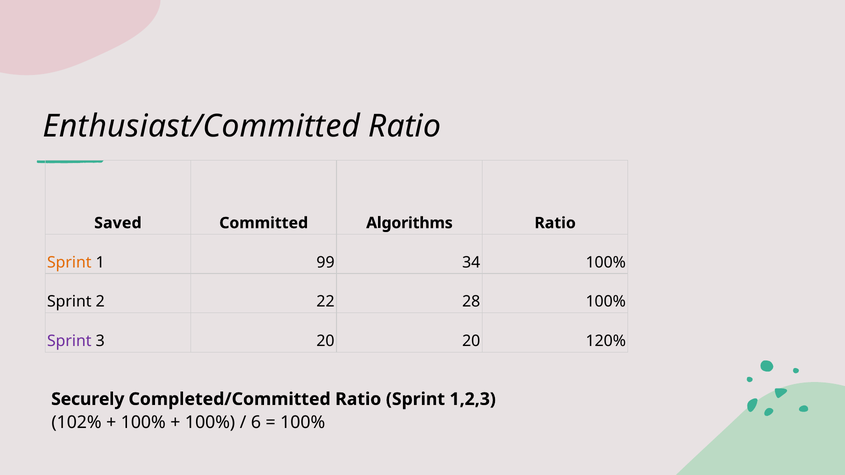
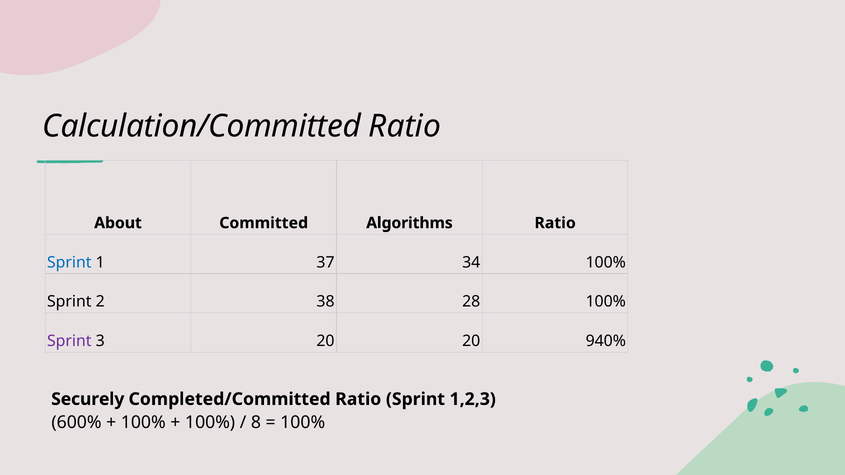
Enthusiast/Committed: Enthusiast/Committed -> Calculation/Committed
Saved: Saved -> About
Sprint at (69, 262) colour: orange -> blue
99: 99 -> 37
22: 22 -> 38
120%: 120% -> 940%
102%: 102% -> 600%
6: 6 -> 8
